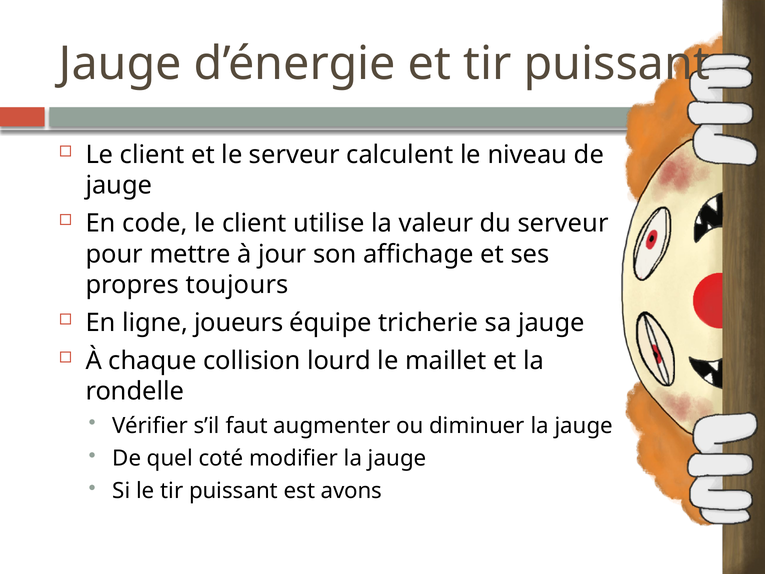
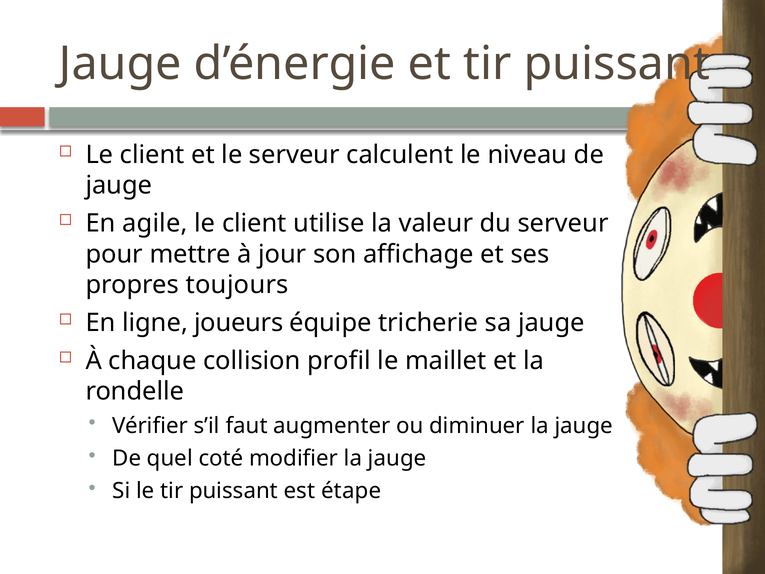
code: code -> agile
lourd: lourd -> profil
avons: avons -> étape
